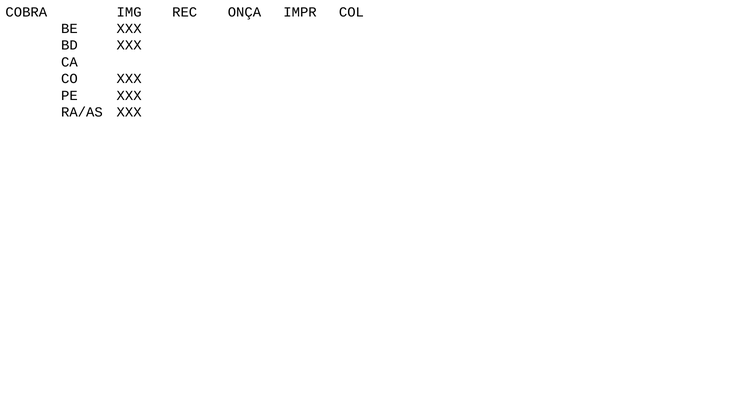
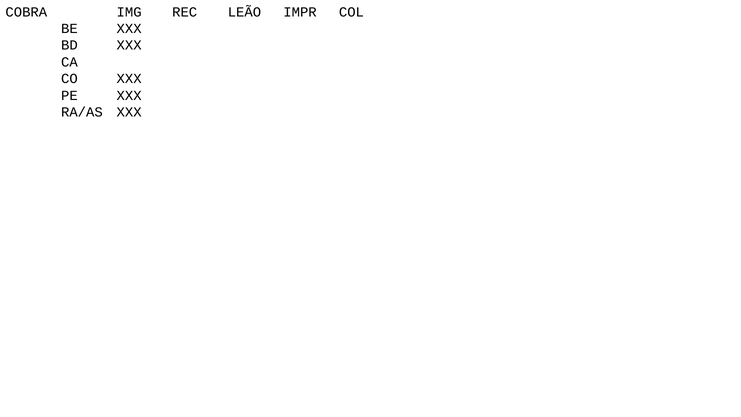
ONÇA: ONÇA -> LEÃO
